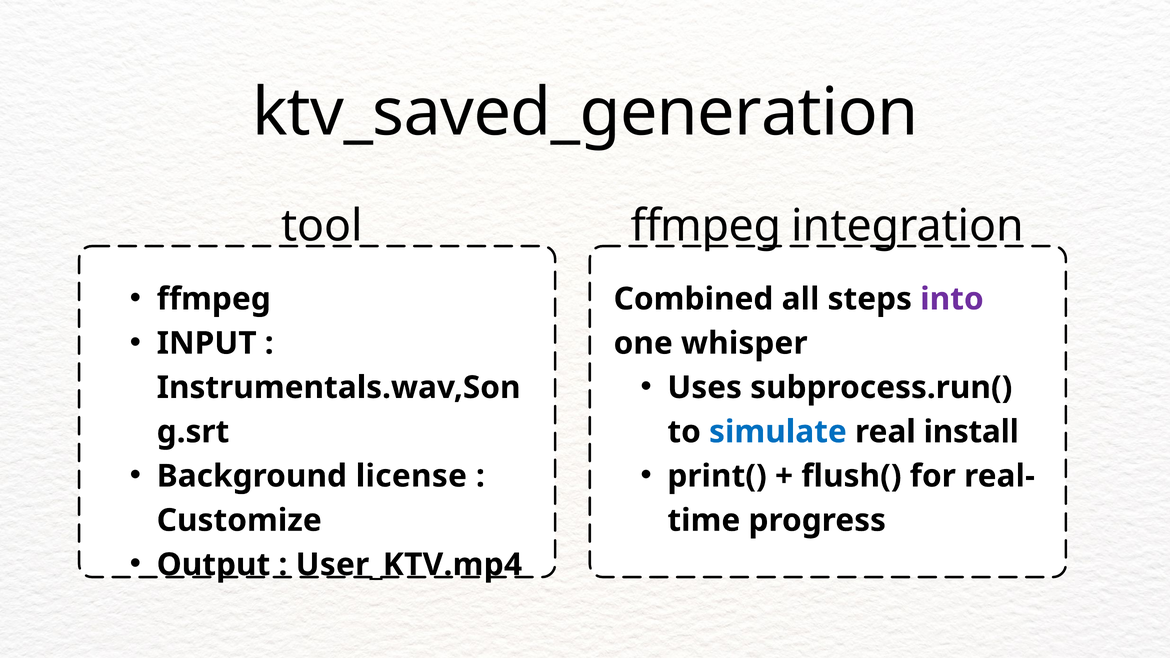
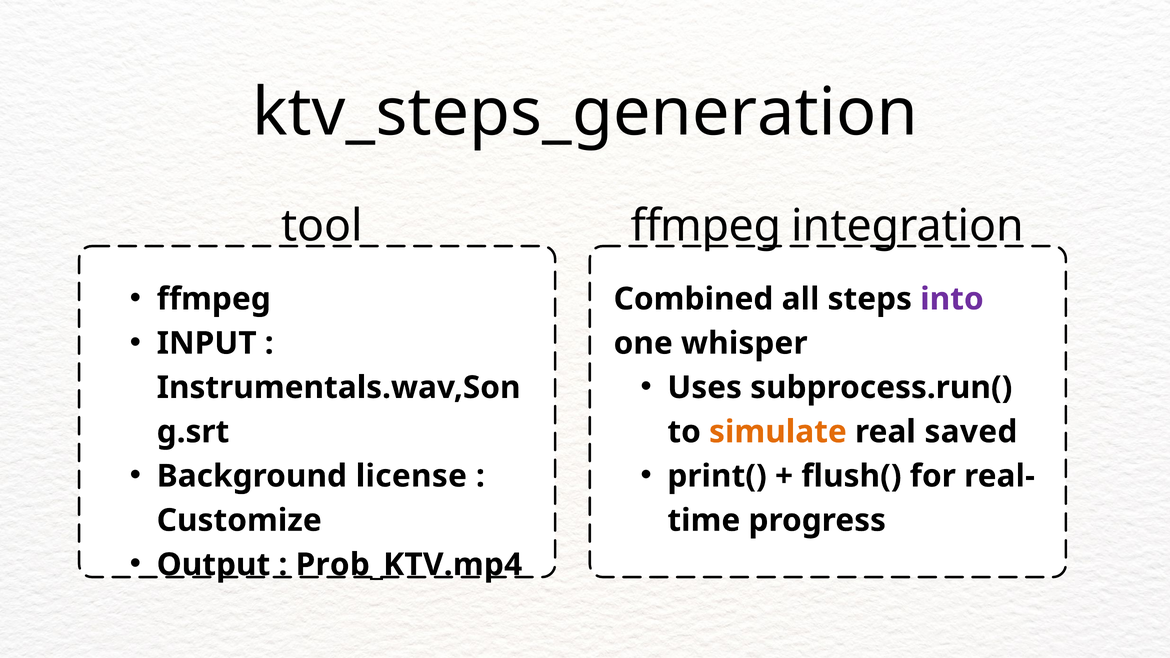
ktv_saved_generation: ktv_saved_generation -> ktv_steps_generation
simulate colour: blue -> orange
install: install -> saved
User_KTV.mp4: User_KTV.mp4 -> Prob_KTV.mp4
